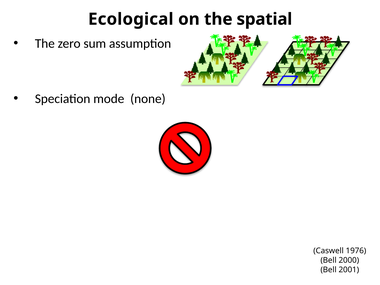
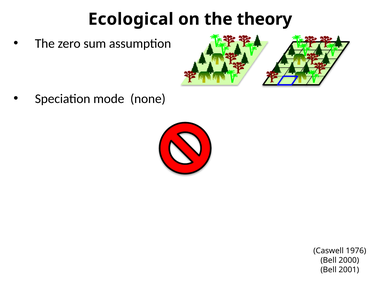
spatial: spatial -> theory
